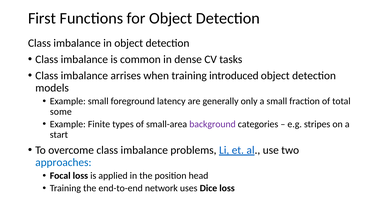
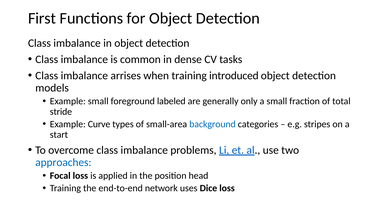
latency: latency -> labeled
some: some -> stride
Finite: Finite -> Curve
background colour: purple -> blue
